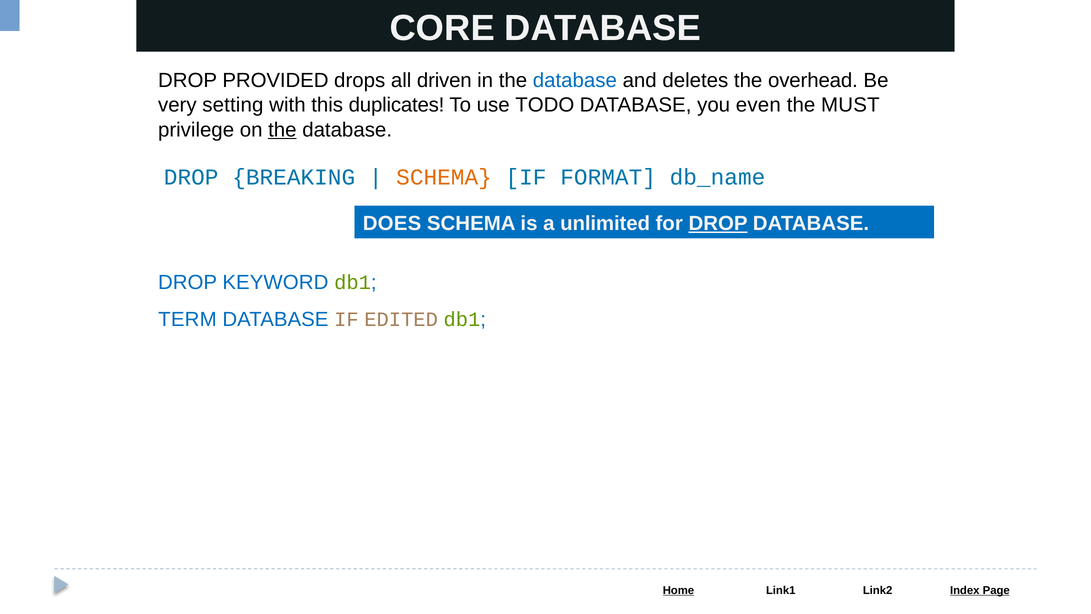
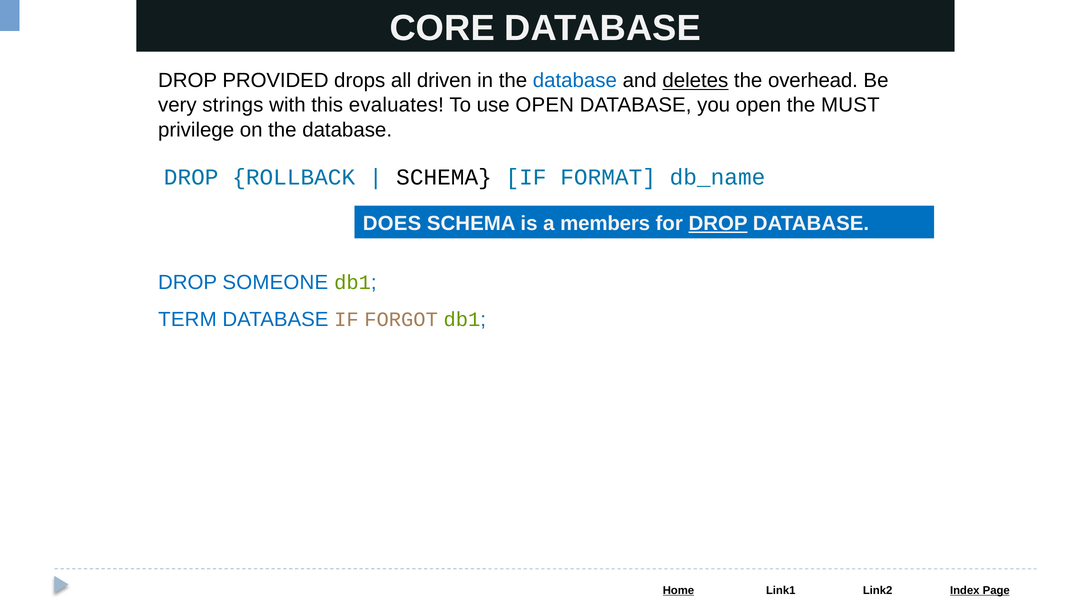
deletes underline: none -> present
setting: setting -> strings
duplicates: duplicates -> evaluates
use TODO: TODO -> OPEN
you even: even -> open
the at (282, 130) underline: present -> none
BREAKING: BREAKING -> ROLLBACK
SCHEMA at (444, 177) colour: orange -> black
unlimited: unlimited -> members
KEYWORD: KEYWORD -> SOMEONE
EDITED: EDITED -> FORGOT
